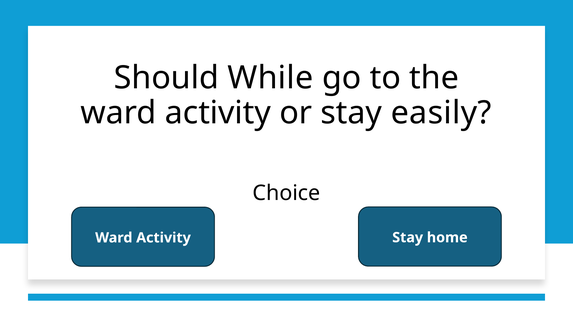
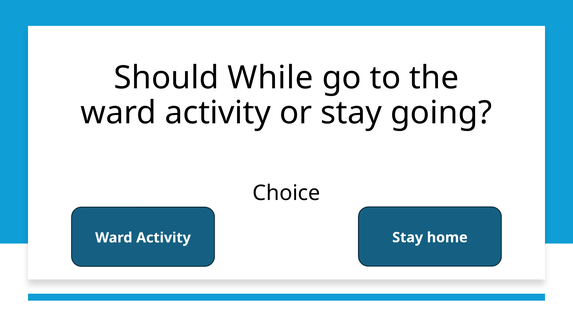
easily: easily -> going
